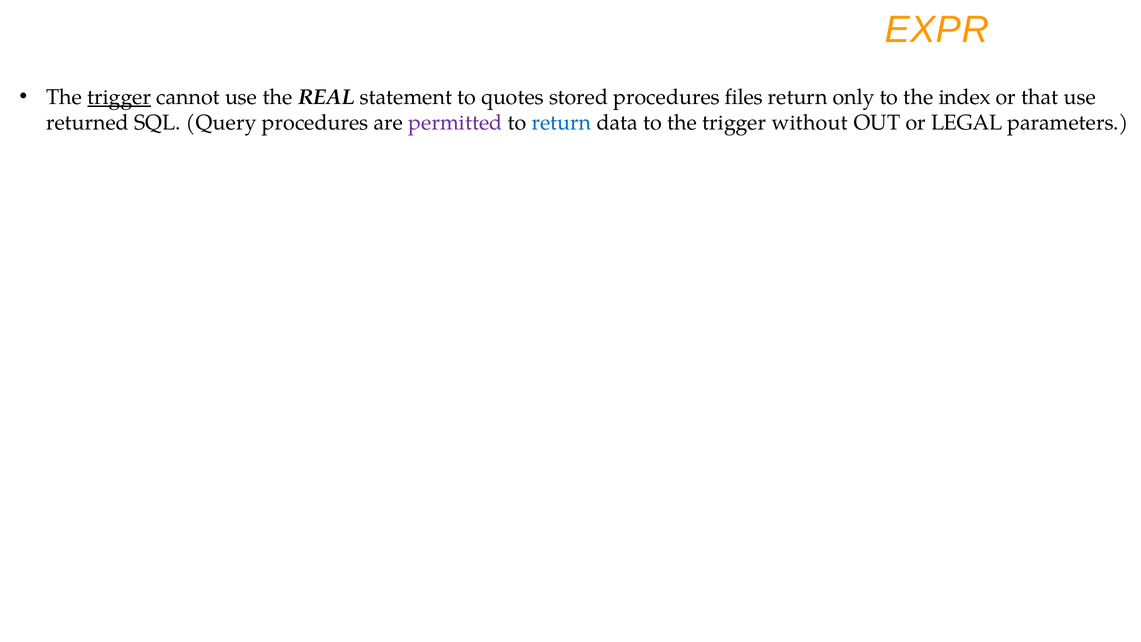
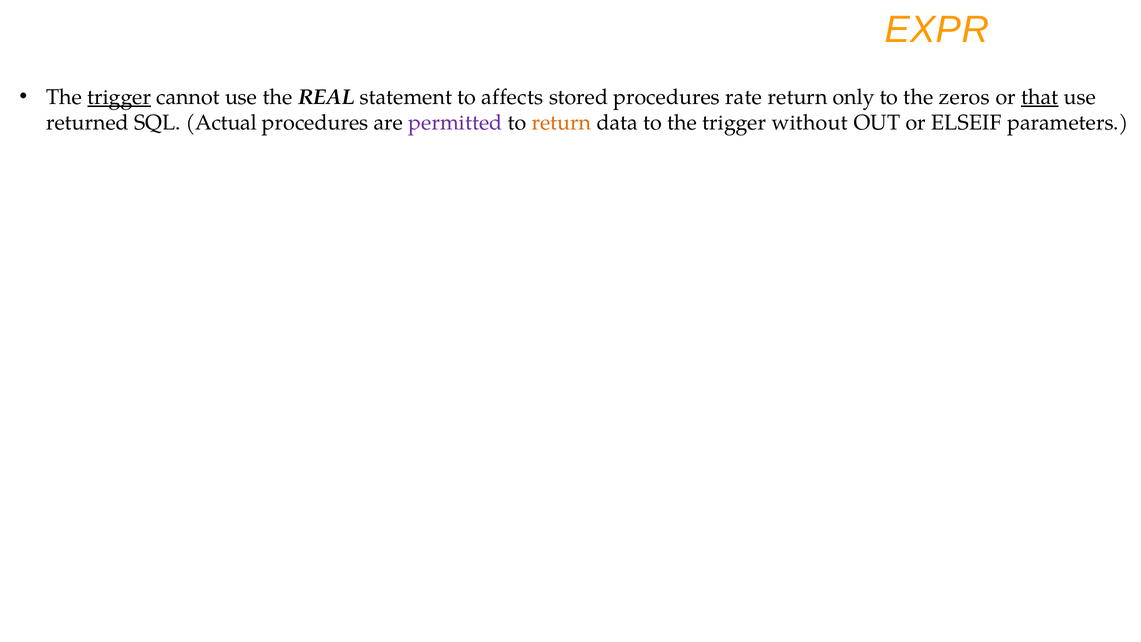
quotes: quotes -> affects
files: files -> rate
index: index -> zeros
that underline: none -> present
Query: Query -> Actual
return at (561, 123) colour: blue -> orange
LEGAL: LEGAL -> ELSEIF
